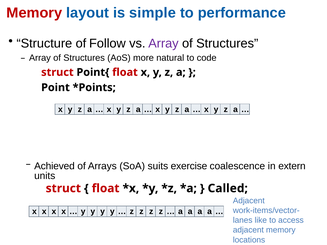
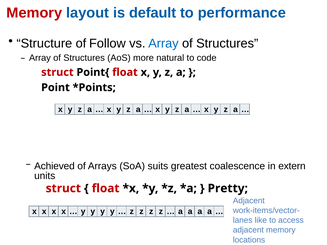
simple: simple -> default
Array at (163, 43) colour: purple -> blue
exercise: exercise -> greatest
Called: Called -> Pretty
